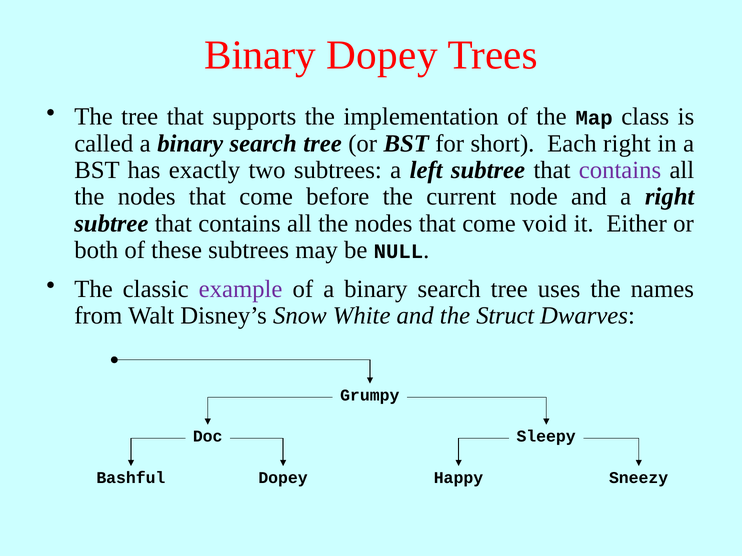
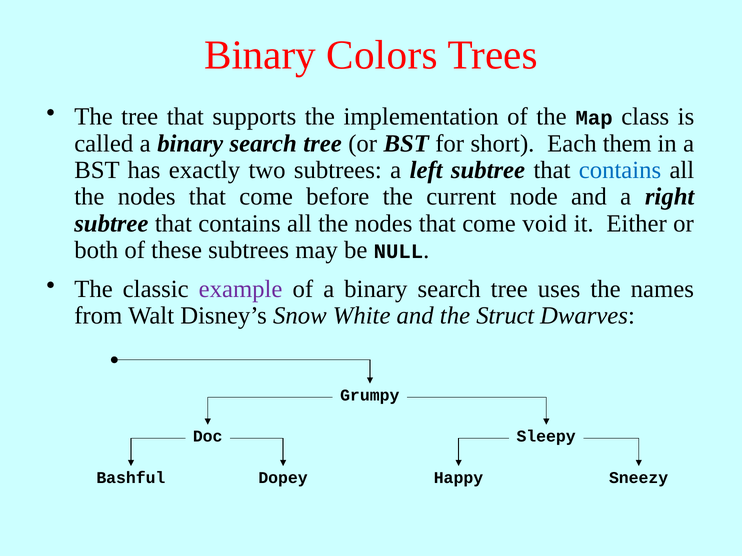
Binary Dopey: Dopey -> Colors
Each right: right -> them
contains at (620, 170) colour: purple -> blue
